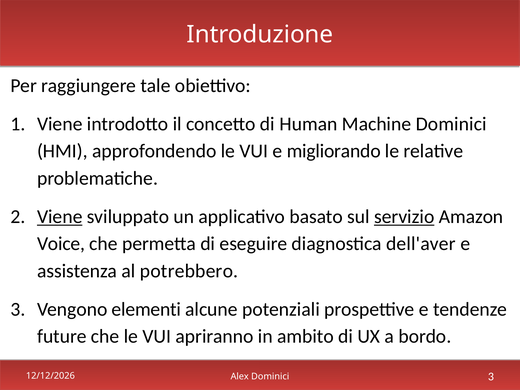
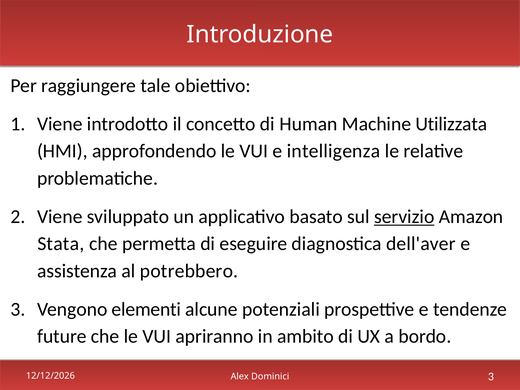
Machine Dominici: Dominici -> Utilizzata
migliorando: migliorando -> intelligenza
Viene at (60, 217) underline: present -> none
Voice: Voice -> Stata
